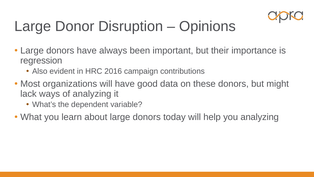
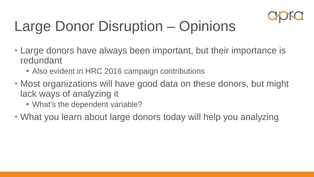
regression: regression -> redundant
